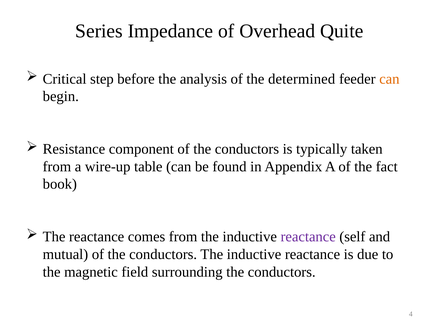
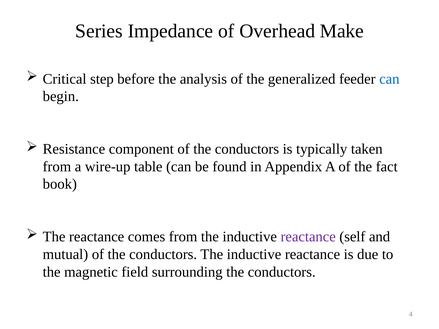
Quite: Quite -> Make
determined: determined -> generalized
can at (389, 79) colour: orange -> blue
